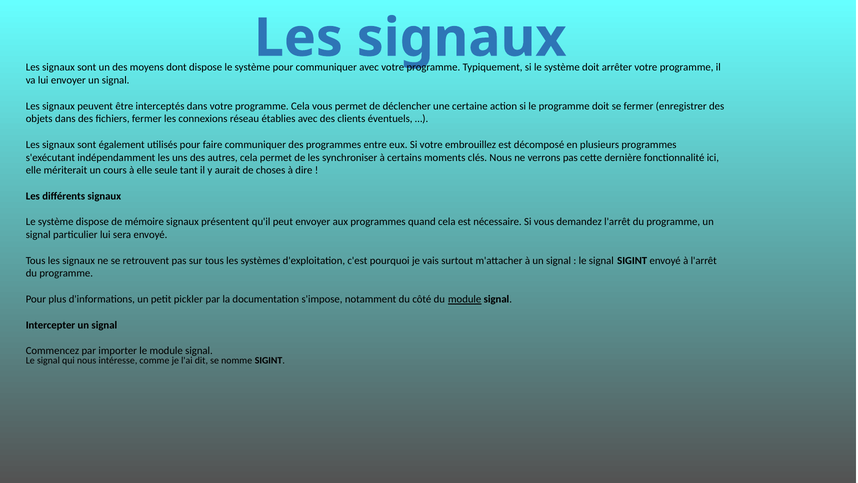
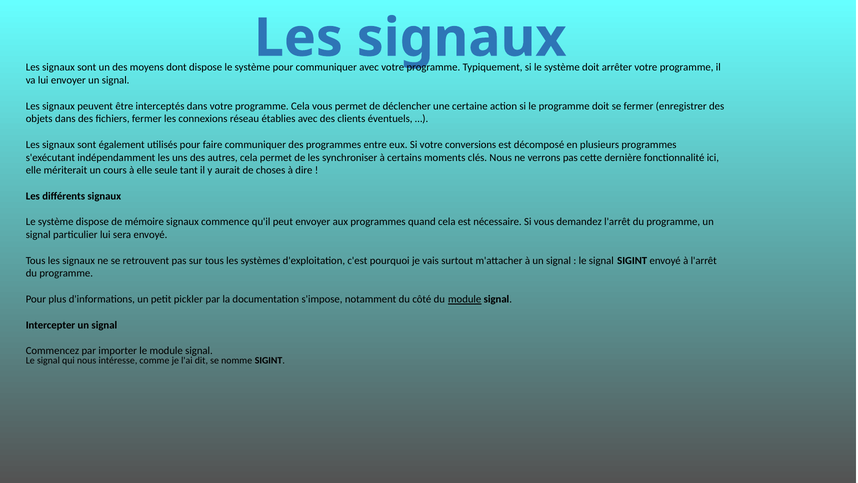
embrouillez: embrouillez -> conversions
présentent: présentent -> commence
